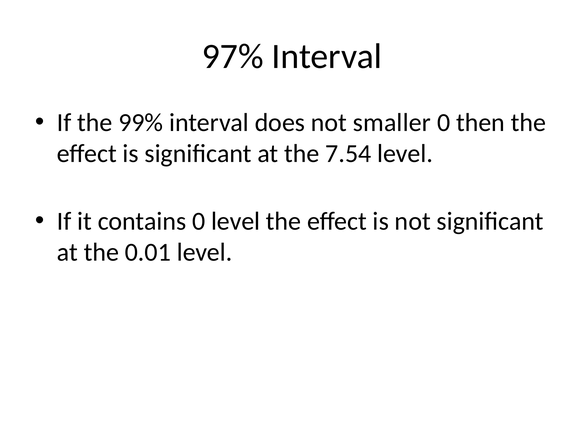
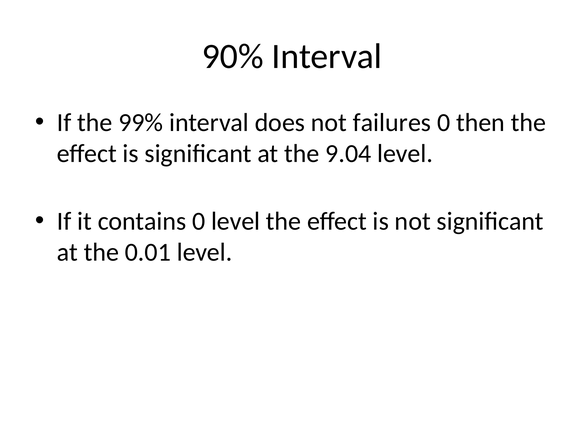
97%: 97% -> 90%
smaller: smaller -> failures
7.54: 7.54 -> 9.04
